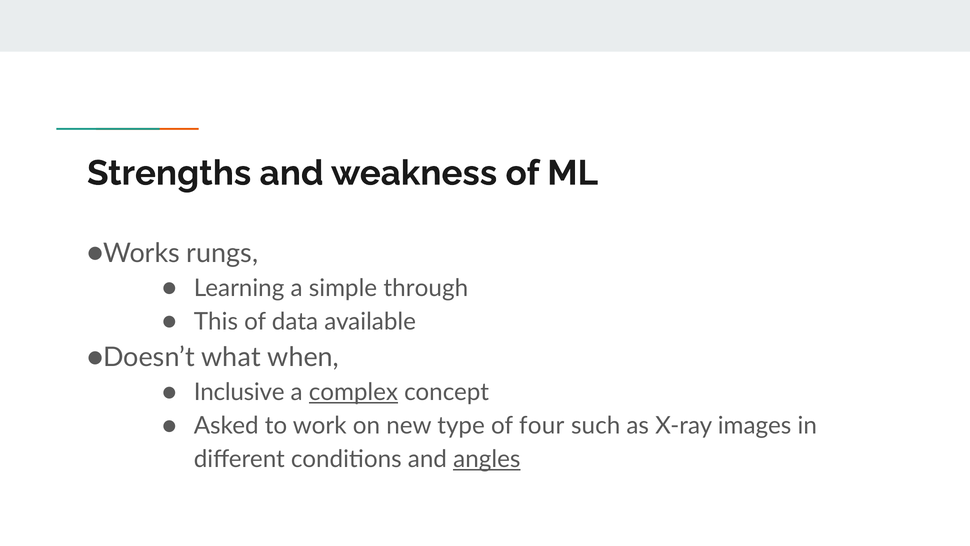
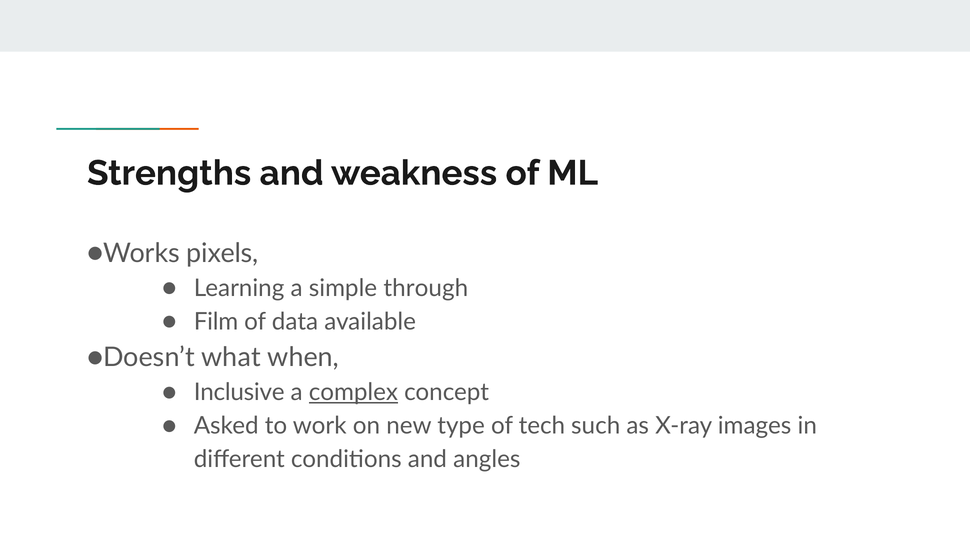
rungs: rungs -> pixels
This: This -> Film
four: four -> tech
angles underline: present -> none
